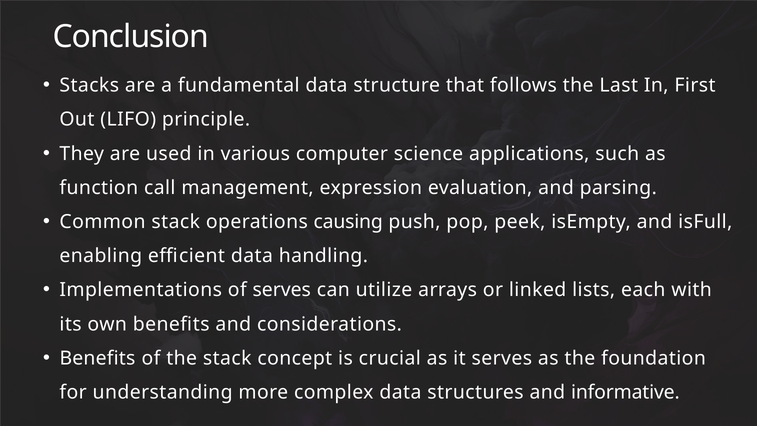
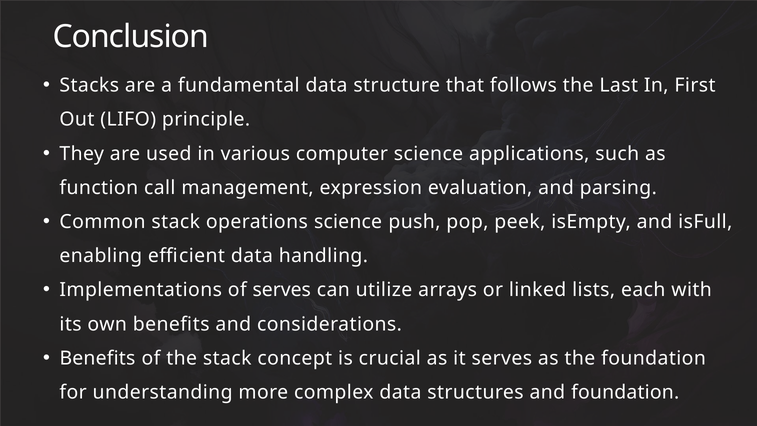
operations causing: causing -> science
and informative: informative -> foundation
